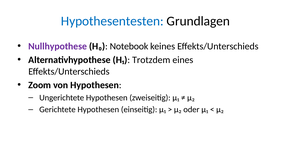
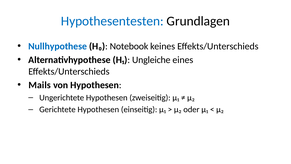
Nullhypothese colour: purple -> blue
Trotzdem: Trotzdem -> Ungleiche
Zoom: Zoom -> Mails
